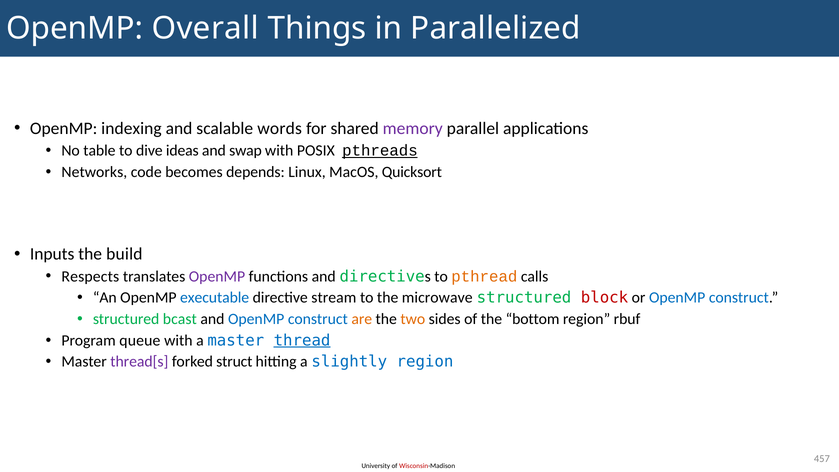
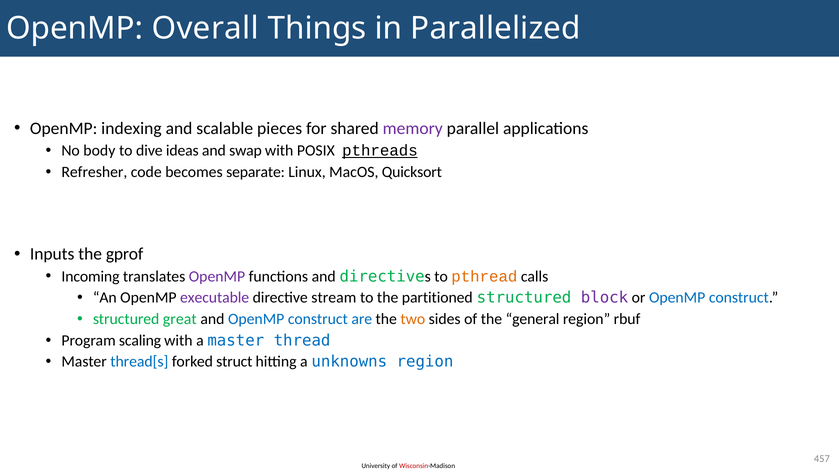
words: words -> pieces
table: table -> body
Networks: Networks -> Refresher
depends: depends -> separate
build: build -> gprof
Respects: Respects -> Incoming
executable colour: blue -> purple
microwave: microwave -> partitioned
block colour: red -> purple
bcast: bcast -> great
are colour: orange -> blue
bottom: bottom -> general
queue: queue -> scaling
thread underline: present -> none
thread[s colour: purple -> blue
slightly: slightly -> unknowns
